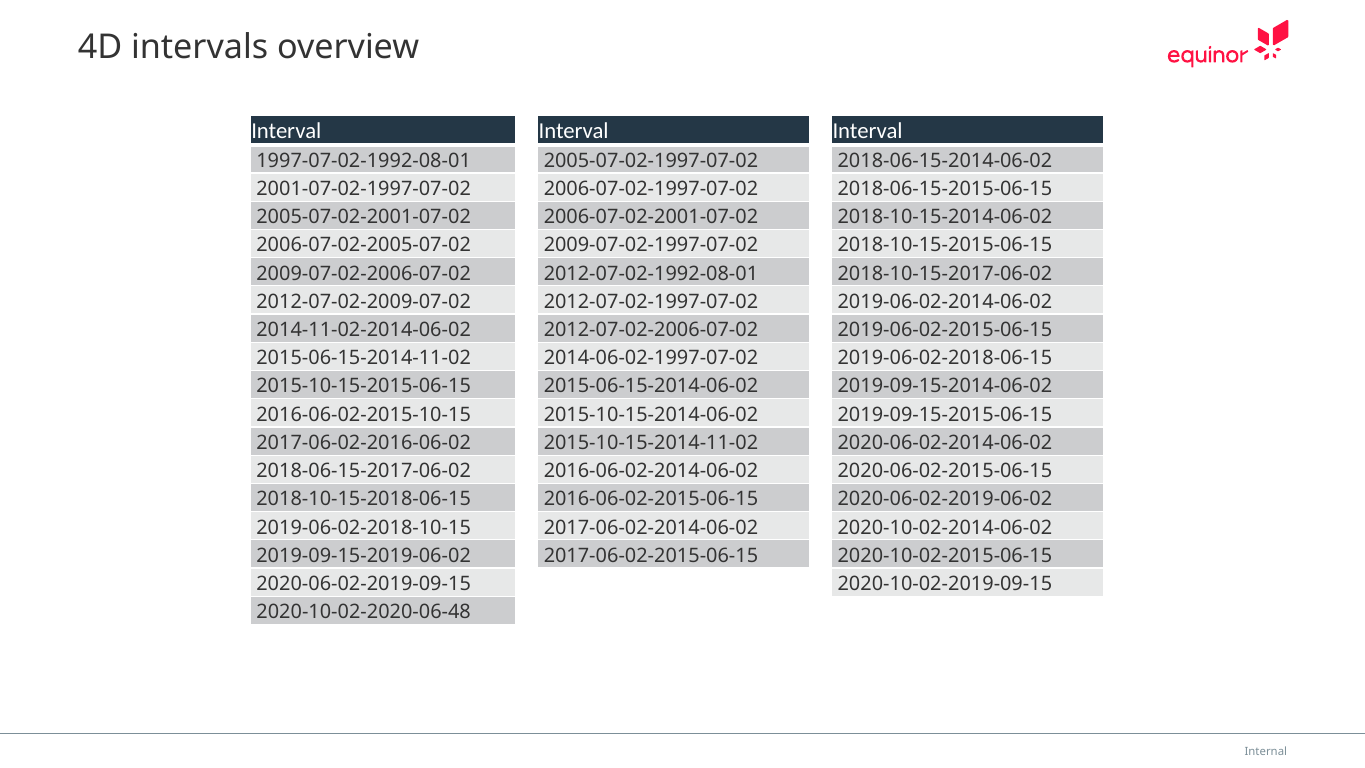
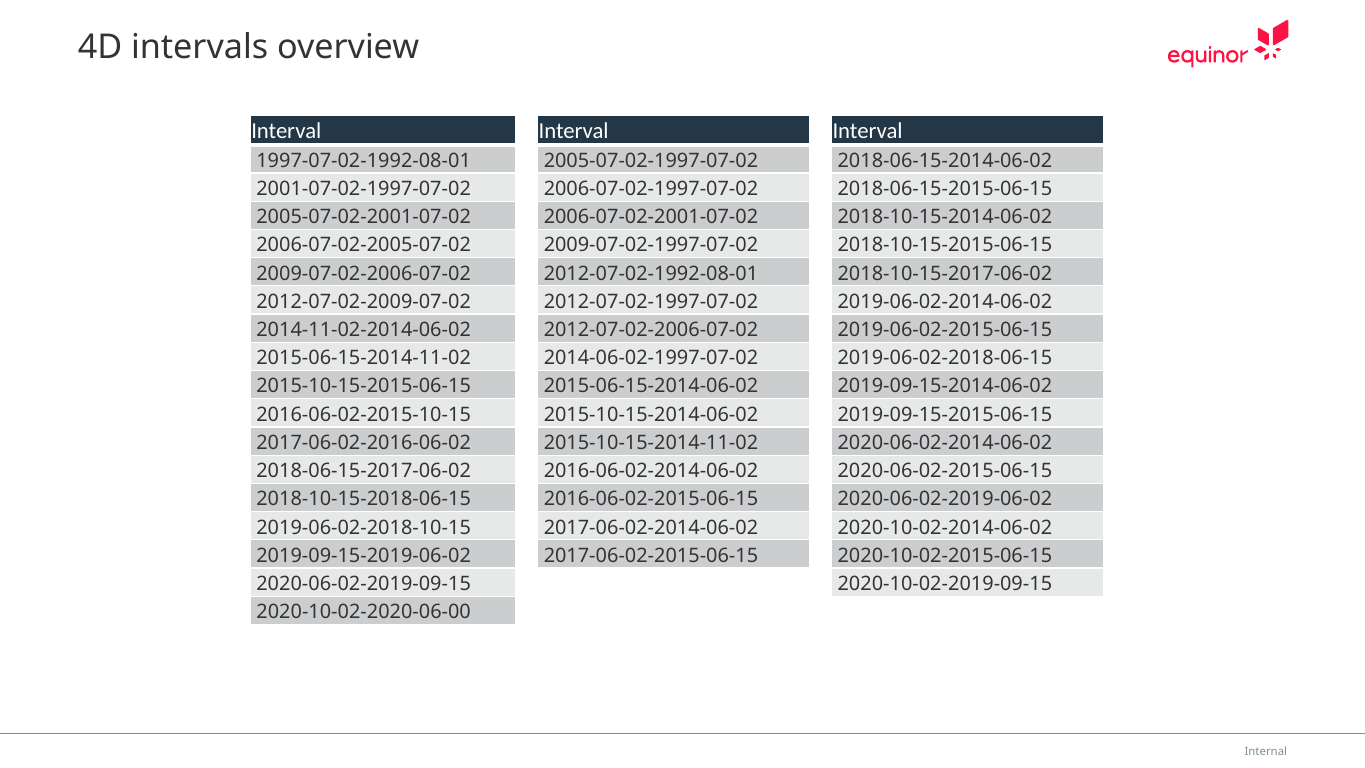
2020-10-02-2020-06-48: 2020-10-02-2020-06-48 -> 2020-10-02-2020-06-00
